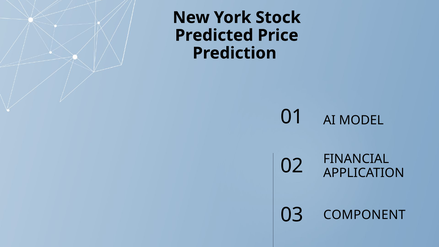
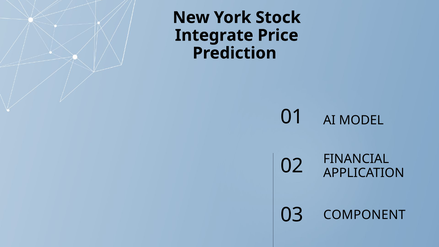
Predicted: Predicted -> Integrate
